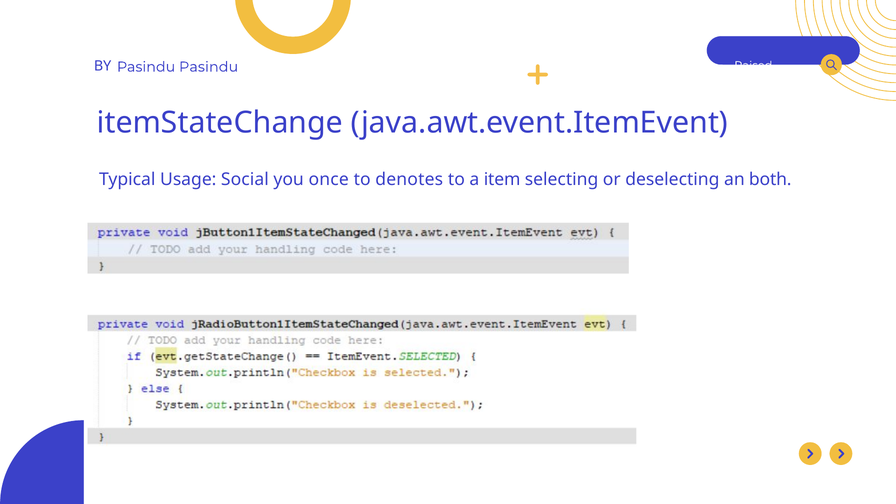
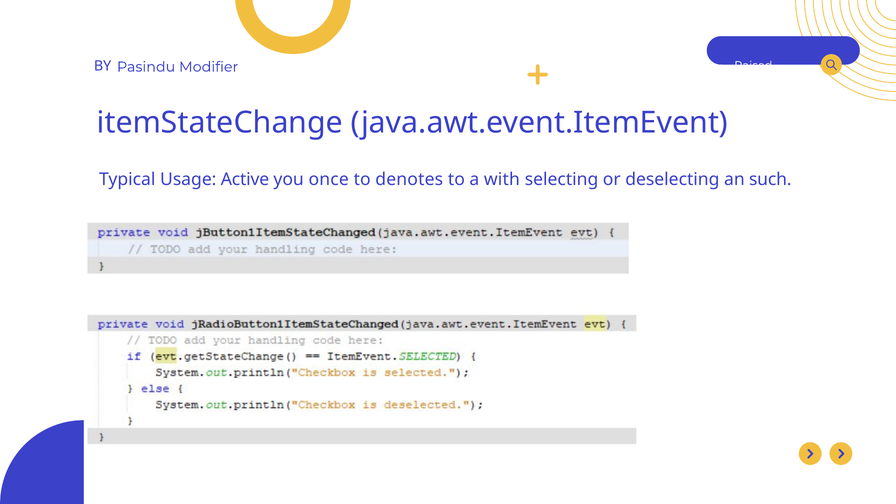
Pasindu Pasindu: Pasindu -> Modifier
Social: Social -> Active
item: item -> with
both: both -> such
